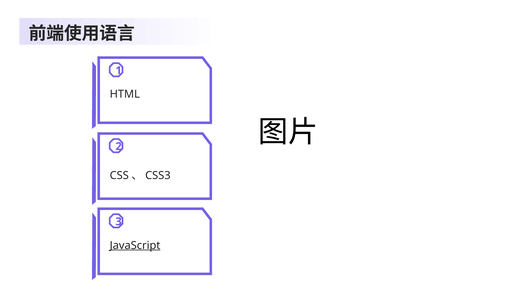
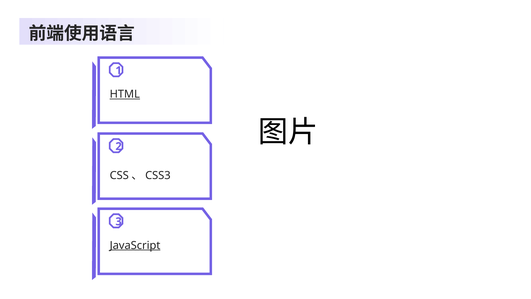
HTML underline: none -> present
